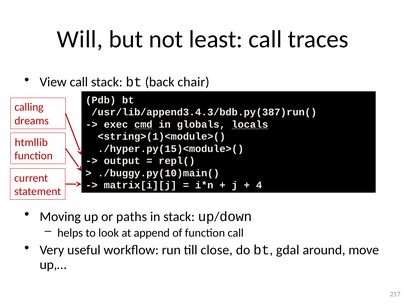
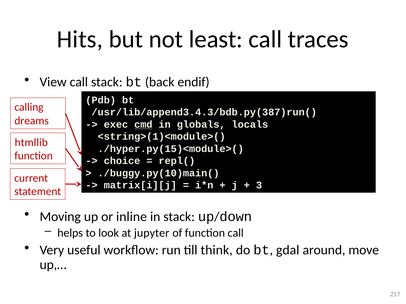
Will: Will -> Hits
chair: chair -> endif
locals underline: present -> none
output: output -> choice
4: 4 -> 3
paths: paths -> inline
append: append -> jupyter
close: close -> think
